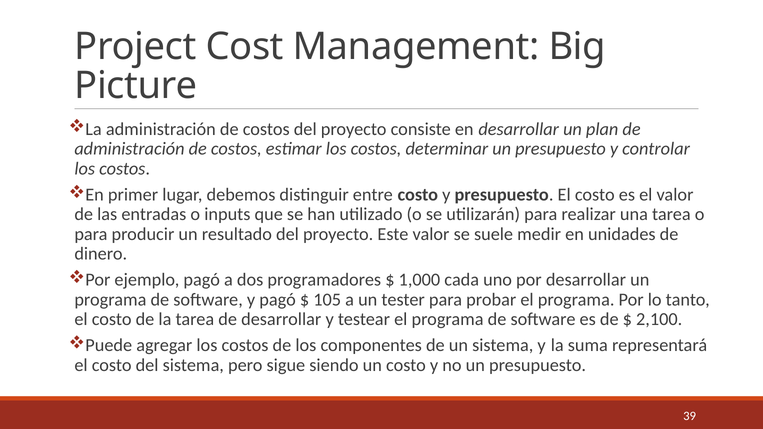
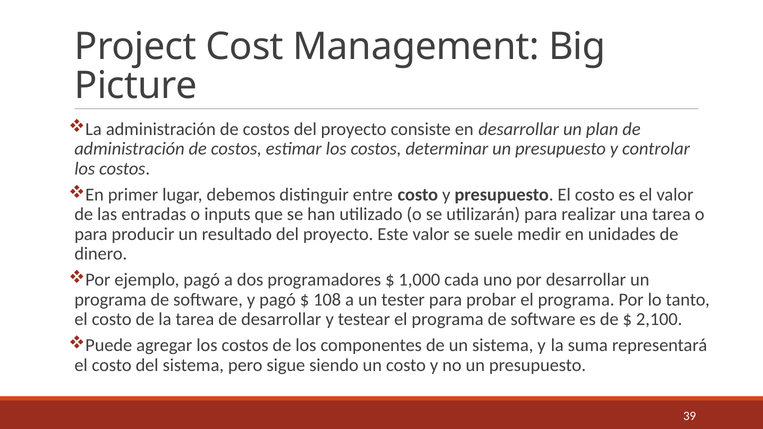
105: 105 -> 108
